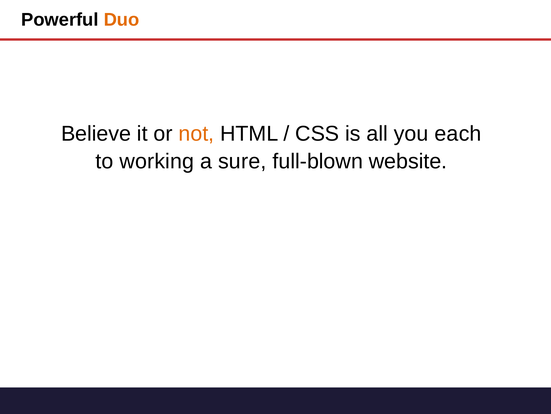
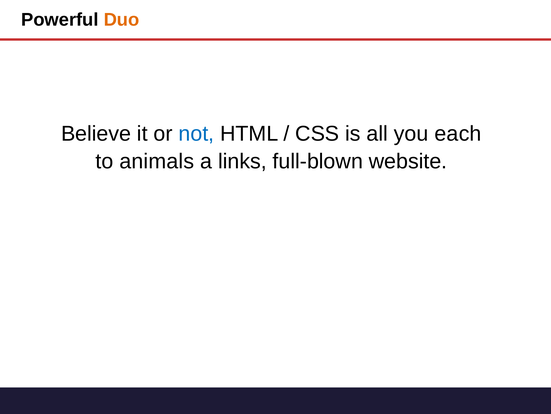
not colour: orange -> blue
working: working -> animals
sure: sure -> links
